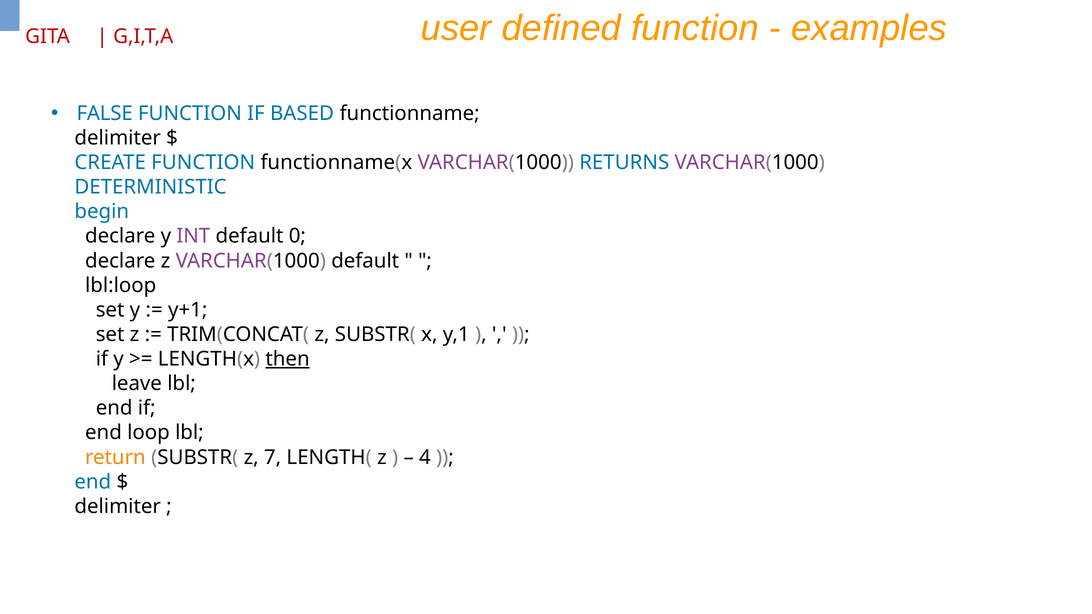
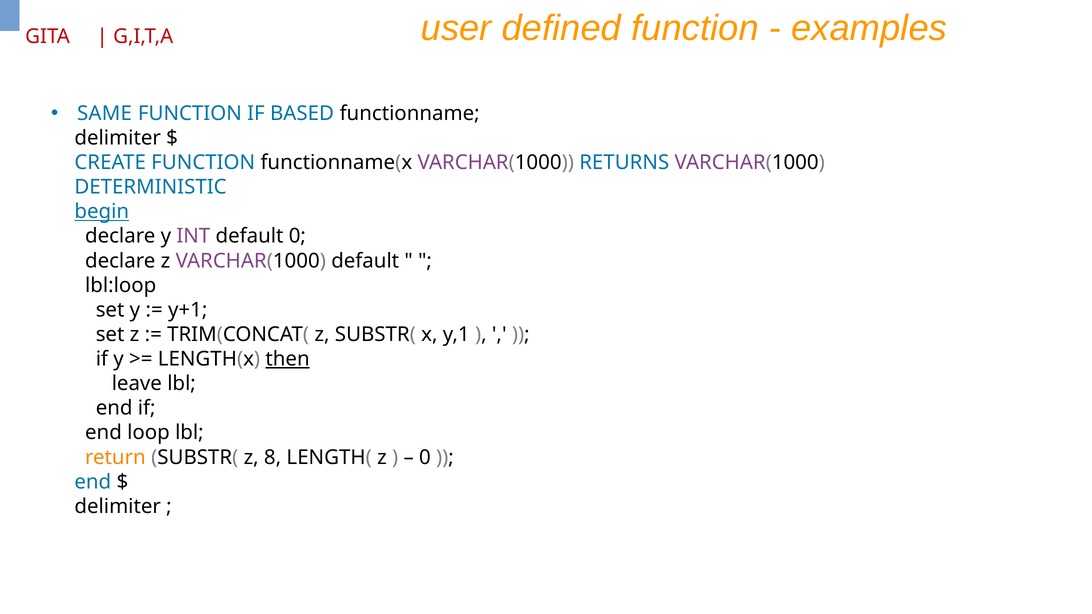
FALSE: FALSE -> SAME
begin underline: none -> present
7: 7 -> 8
4 at (425, 457): 4 -> 0
